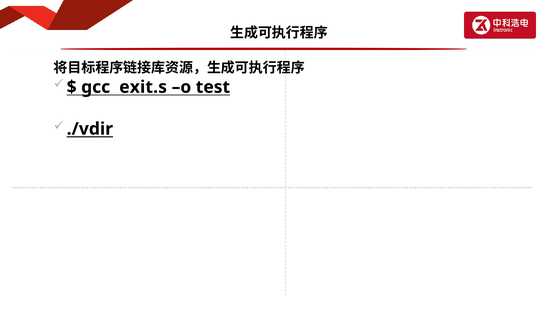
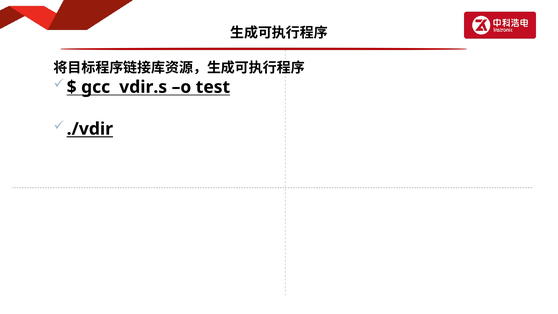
exit.s: exit.s -> vdir.s
